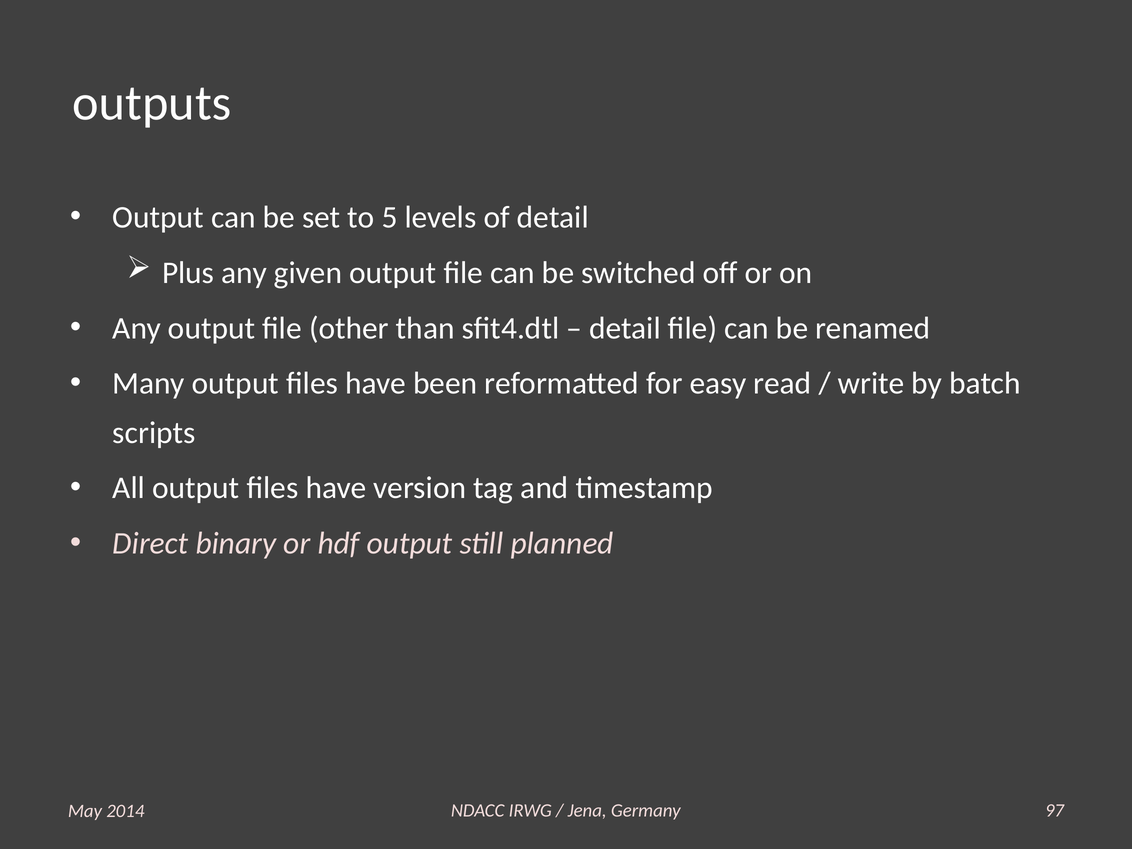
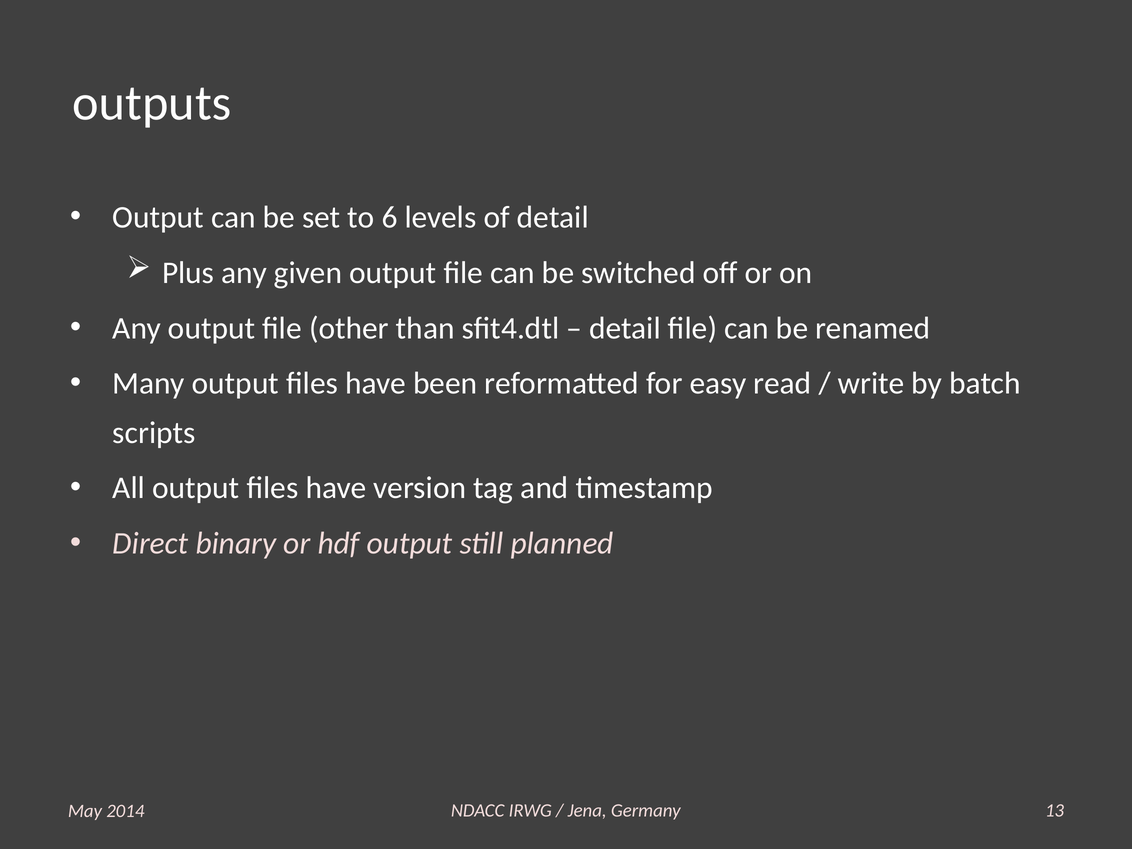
5: 5 -> 6
97: 97 -> 13
